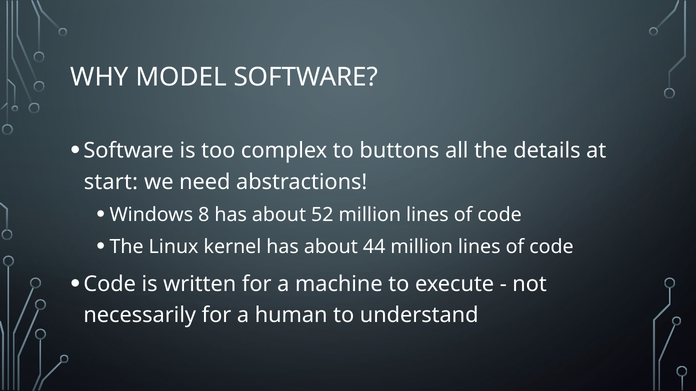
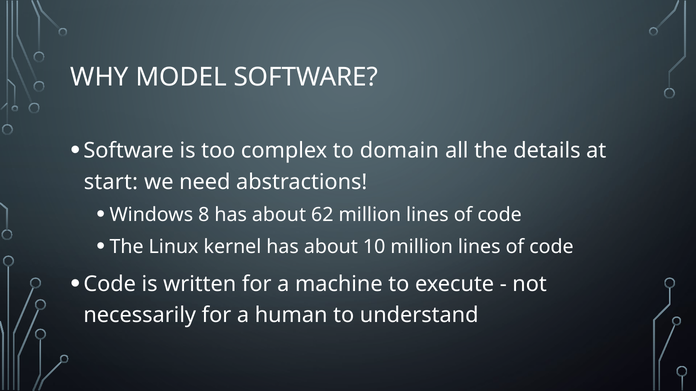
buttons: buttons -> domain
52: 52 -> 62
44: 44 -> 10
